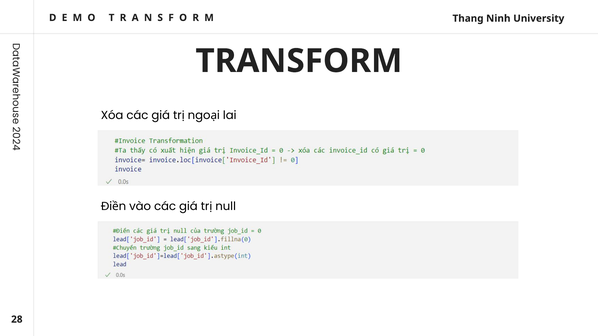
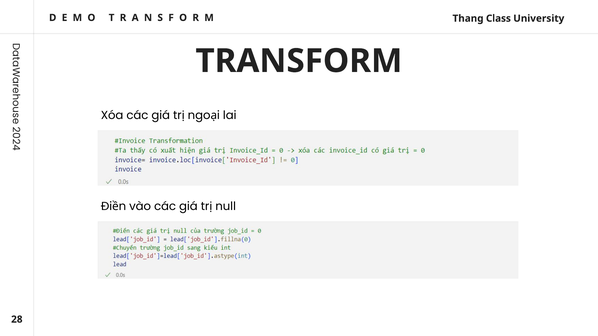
Ninh: Ninh -> Class
